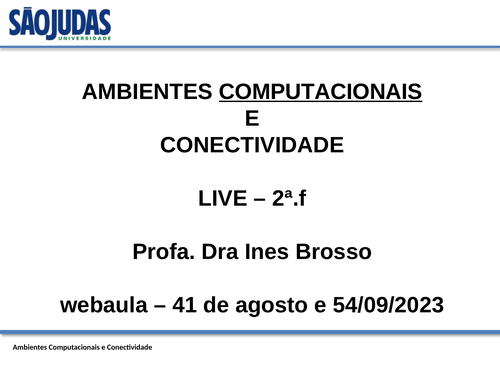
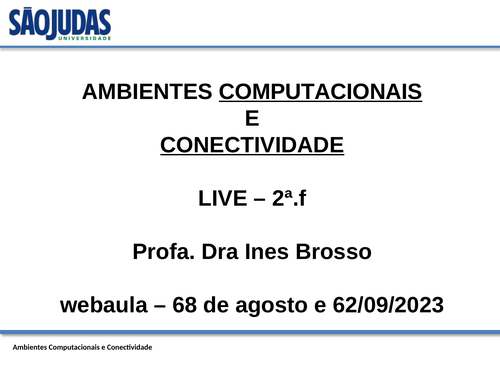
CONECTIVIDADE at (252, 145) underline: none -> present
41: 41 -> 68
54/09/2023: 54/09/2023 -> 62/09/2023
